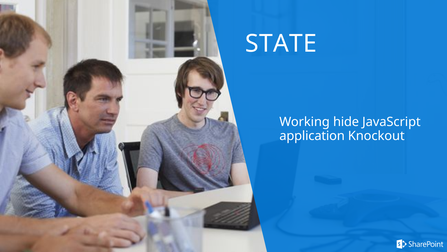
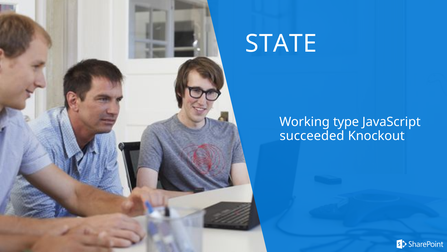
hide: hide -> type
application: application -> succeeded
